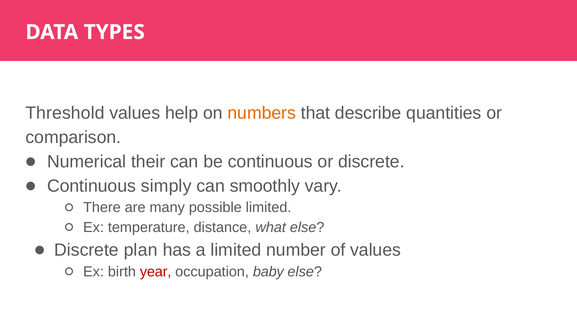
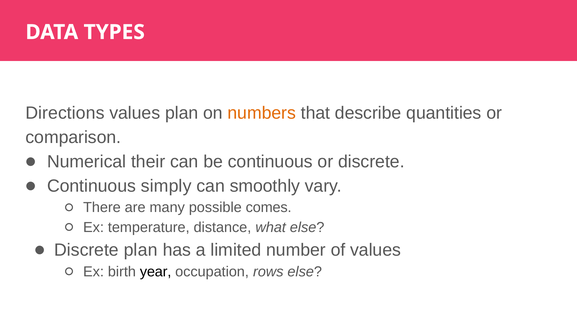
Threshold: Threshold -> Directions
values help: help -> plan
possible limited: limited -> comes
year colour: red -> black
baby: baby -> rows
